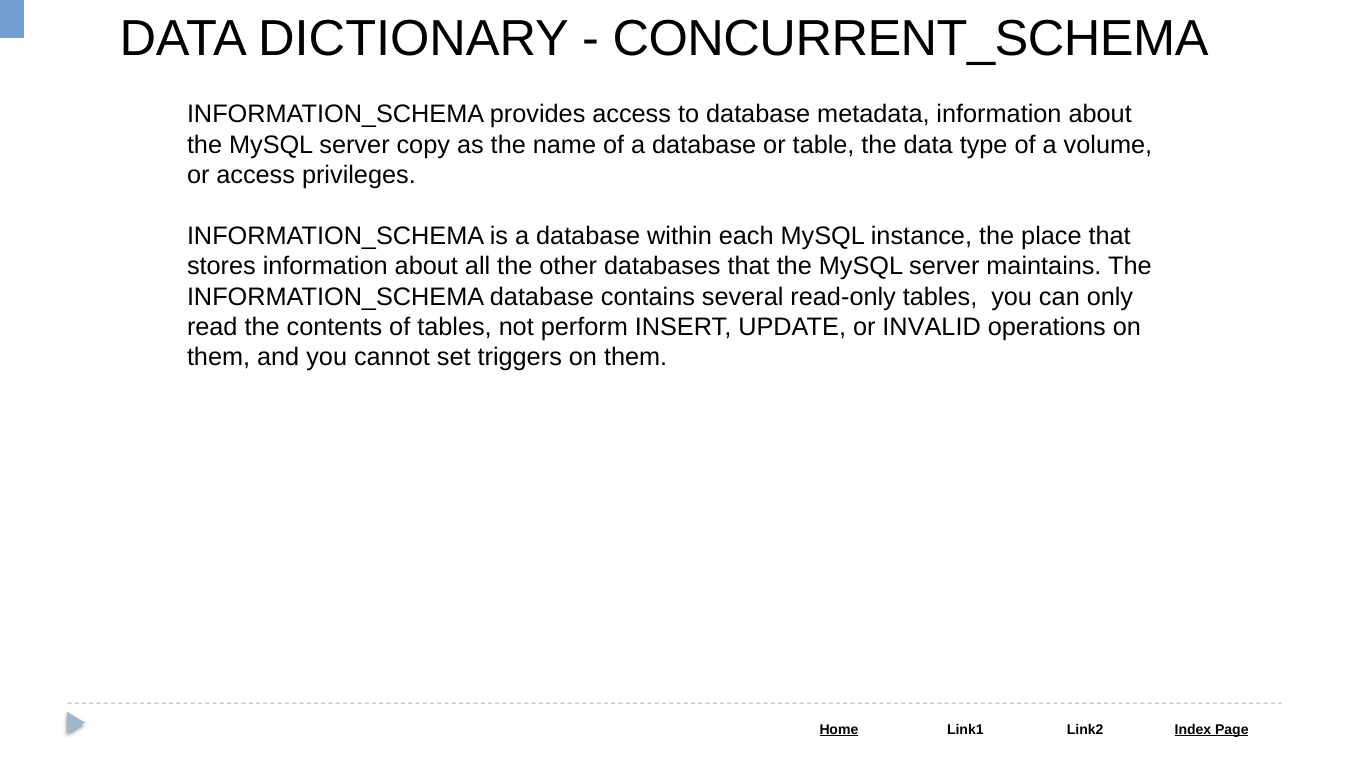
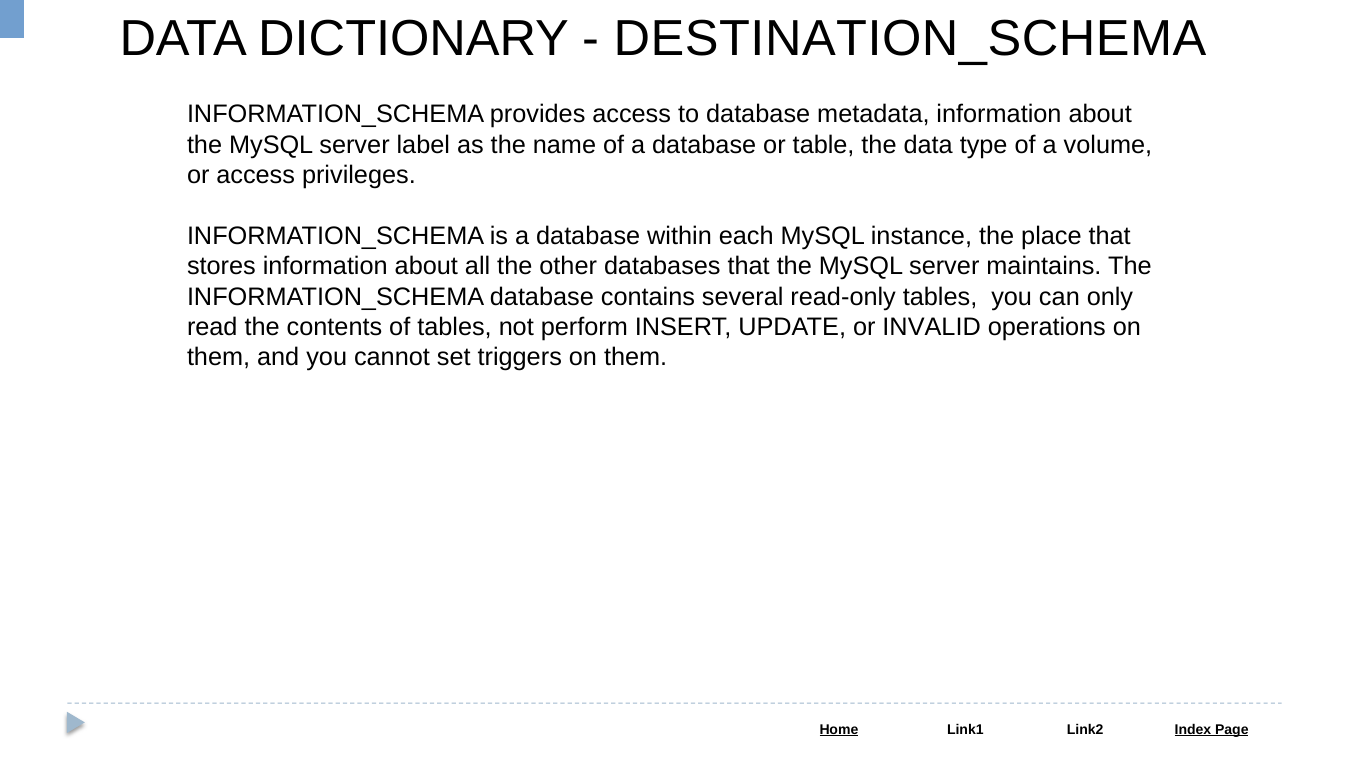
CONCURRENT_SCHEMA: CONCURRENT_SCHEMA -> DESTINATION_SCHEMA
copy: copy -> label
